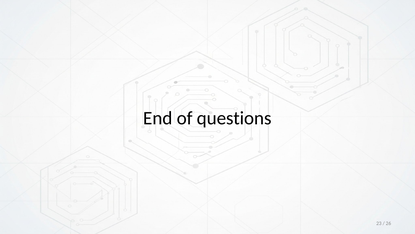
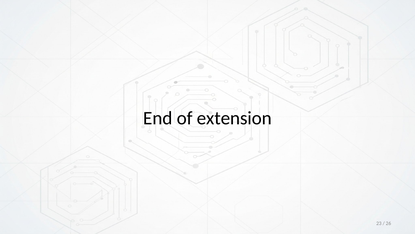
questions: questions -> extension
